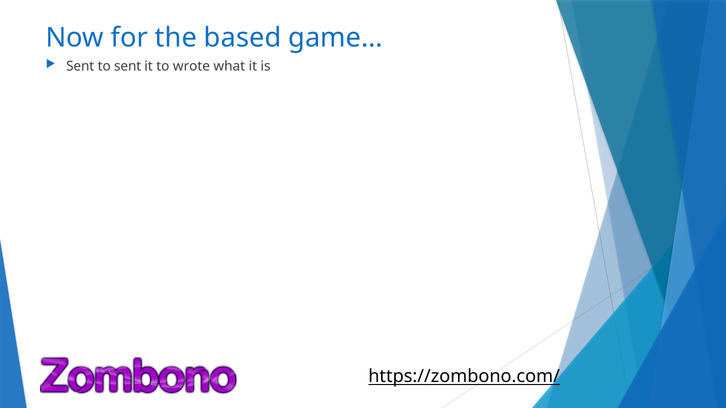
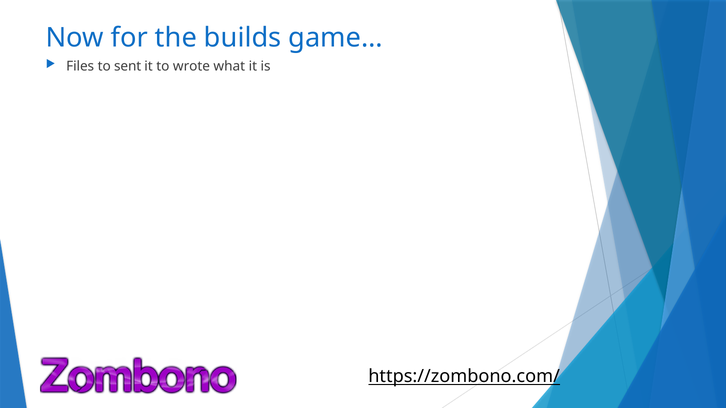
based: based -> builds
Sent at (80, 66): Sent -> Files
